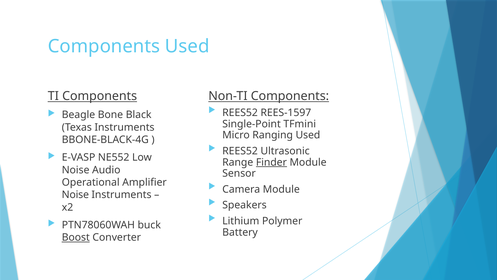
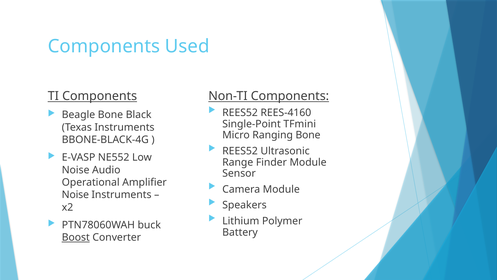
REES-1597: REES-1597 -> REES-4160
Ranging Used: Used -> Bone
Finder underline: present -> none
